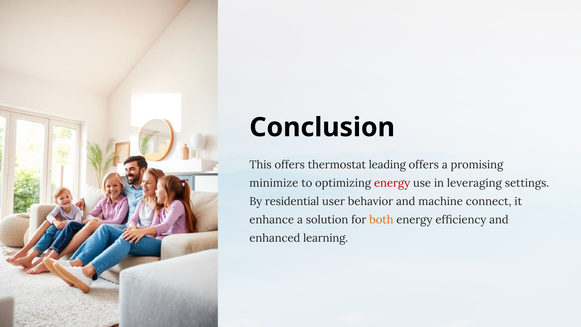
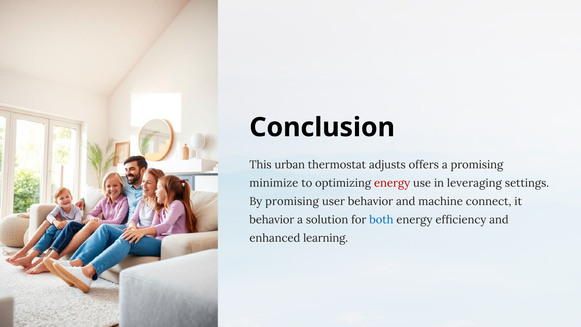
This offers: offers -> urban
leading: leading -> adjusts
By residential: residential -> promising
enhance at (272, 220): enhance -> behavior
both colour: orange -> blue
